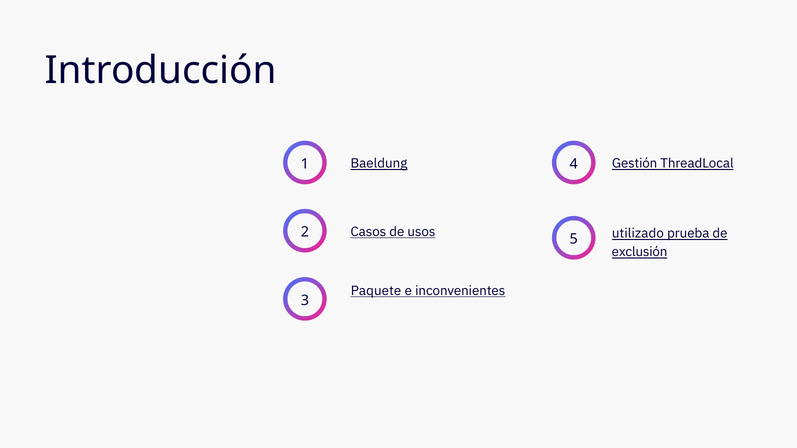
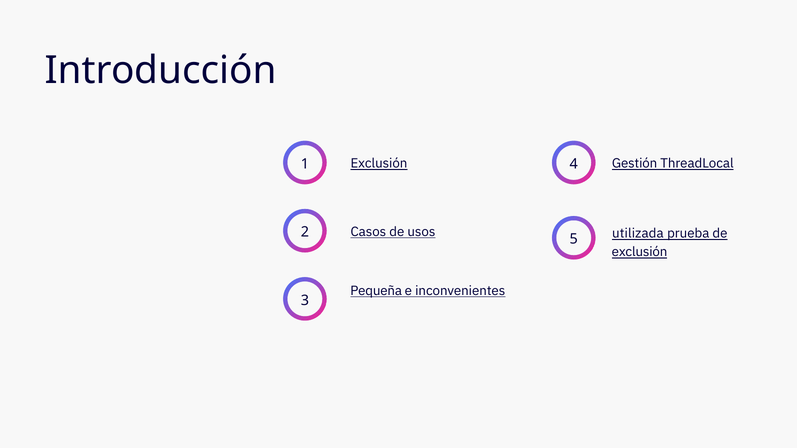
Baeldung at (379, 164): Baeldung -> Exclusión
utilizado: utilizado -> utilizada
Paquete: Paquete -> Pequeña
